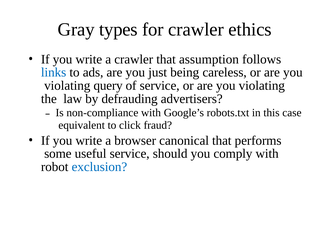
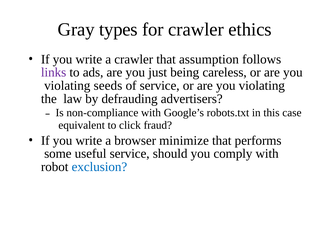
links colour: blue -> purple
query: query -> seeds
canonical: canonical -> minimize
